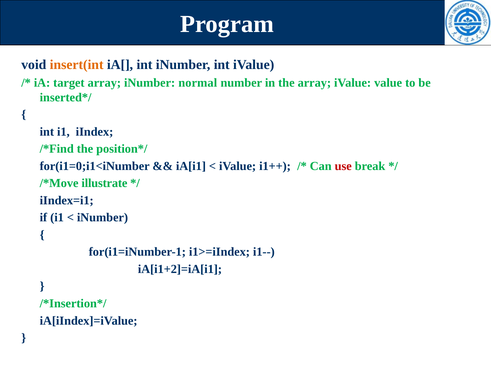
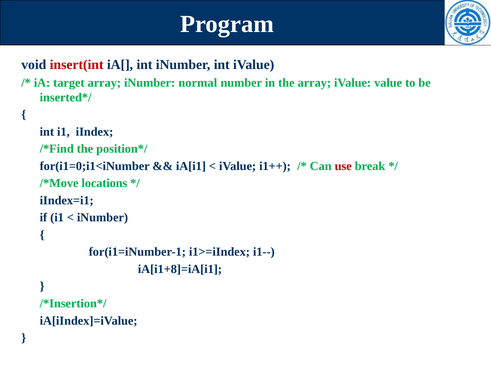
insert(int colour: orange -> red
illustrate: illustrate -> locations
iA[i1+2]=iA[i1: iA[i1+2]=iA[i1 -> iA[i1+8]=iA[i1
